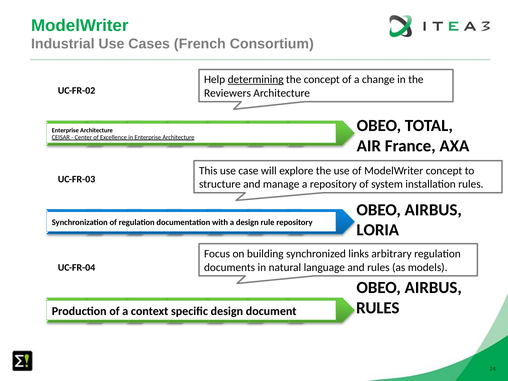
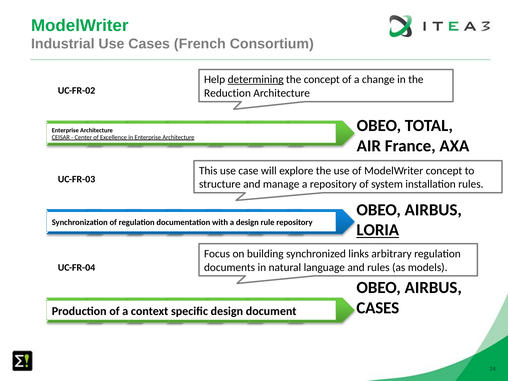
Reviewers: Reviewers -> Reduction
LORIA underline: none -> present
RULES at (378, 308): RULES -> CASES
